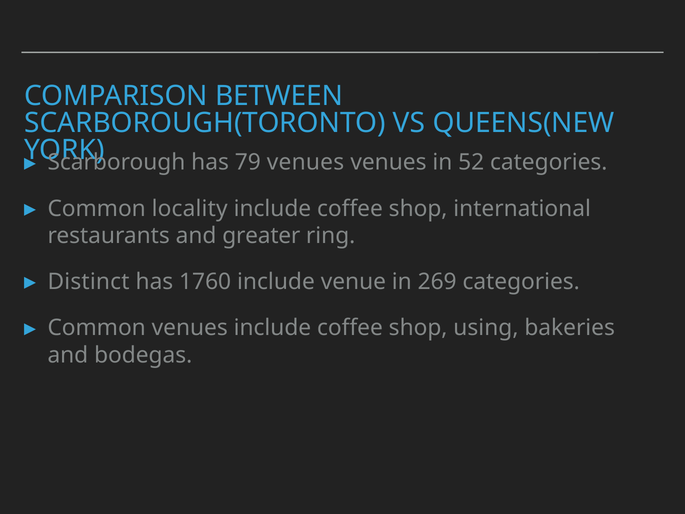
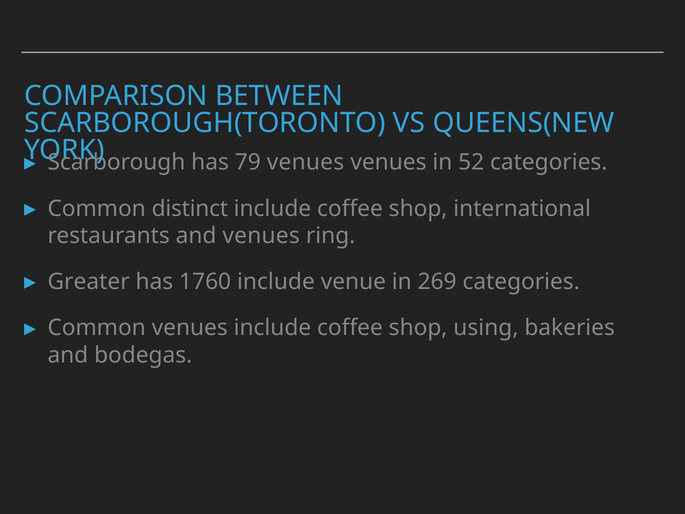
locality: locality -> distinct
and greater: greater -> venues
Distinct: Distinct -> Greater
